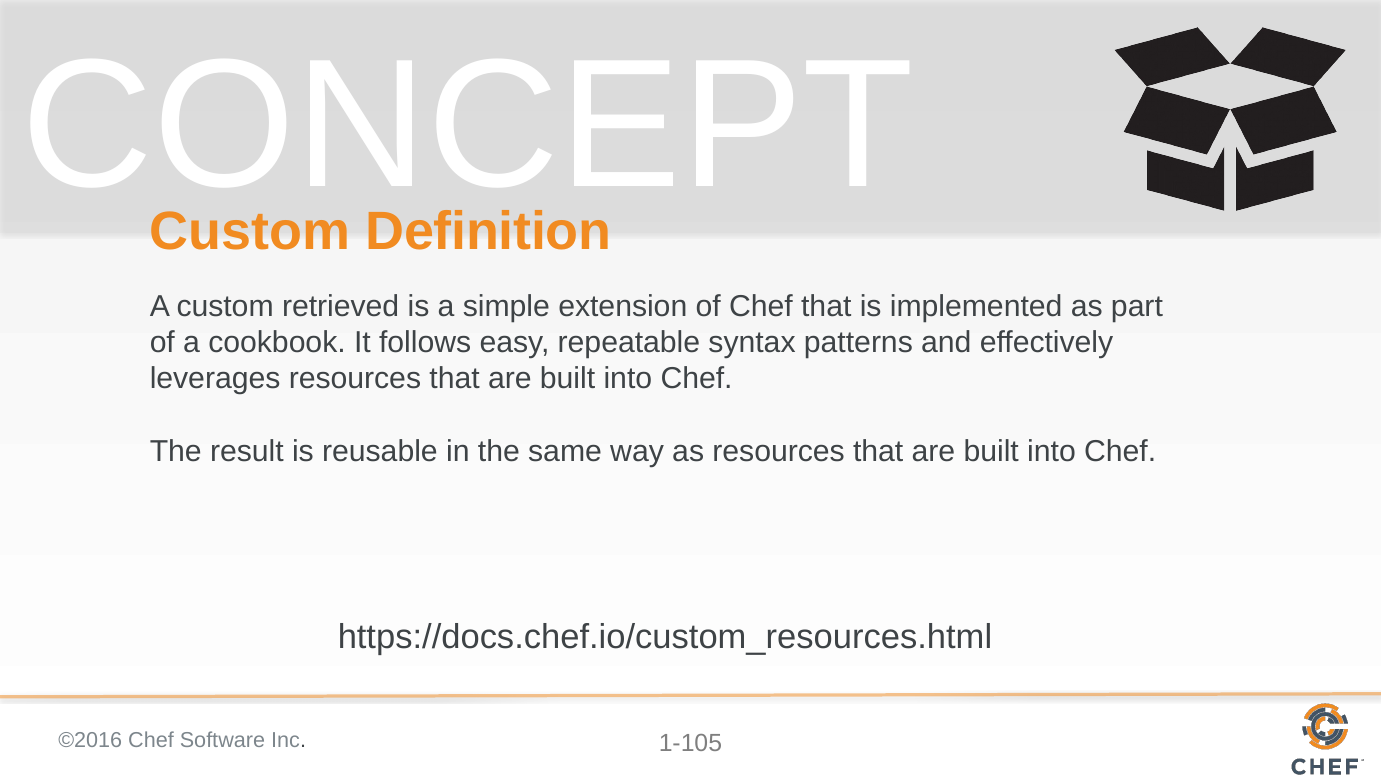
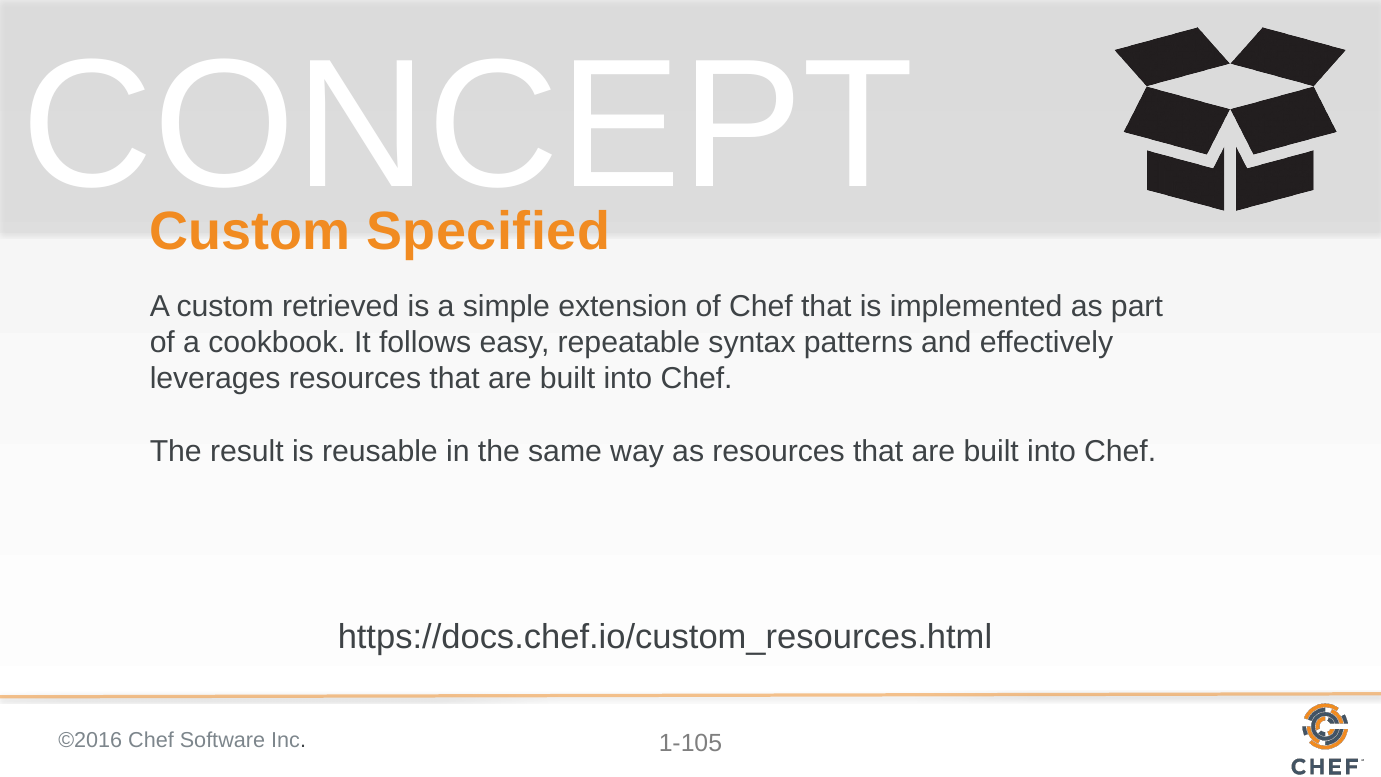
Definition: Definition -> Specified
